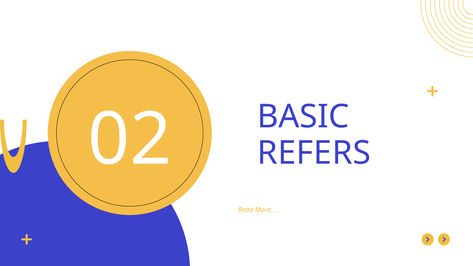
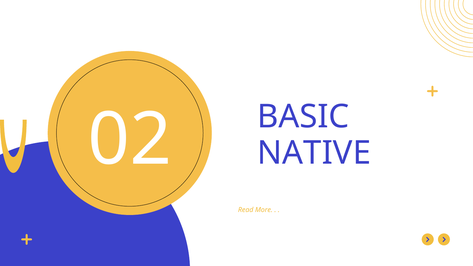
REFERS: REFERS -> NATIVE
